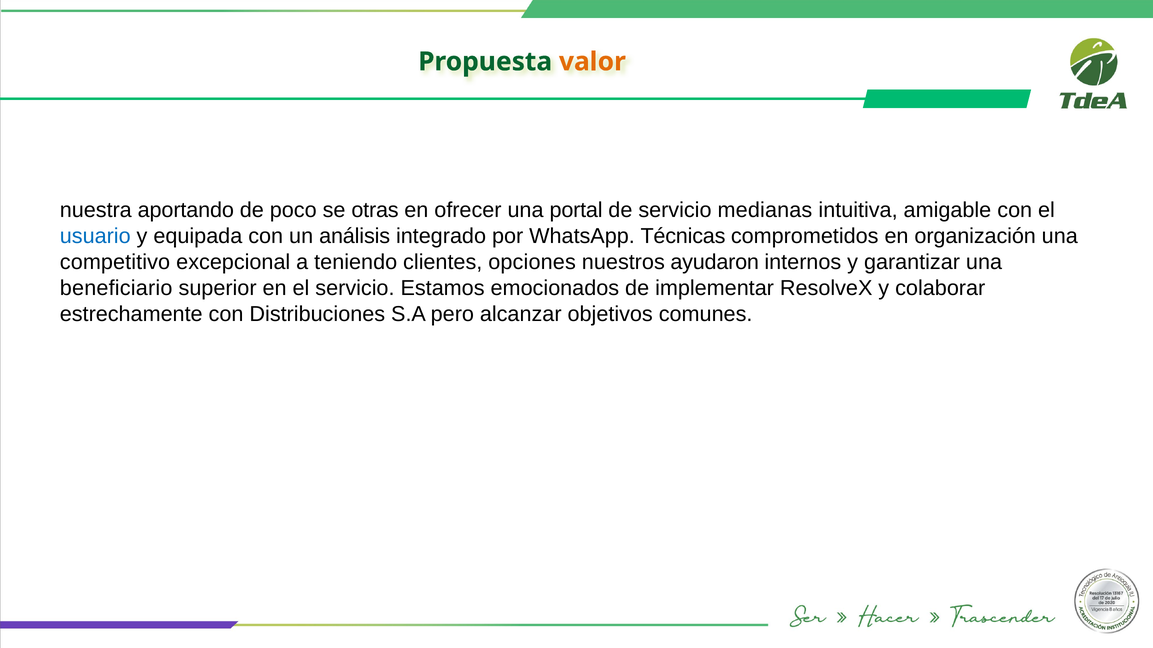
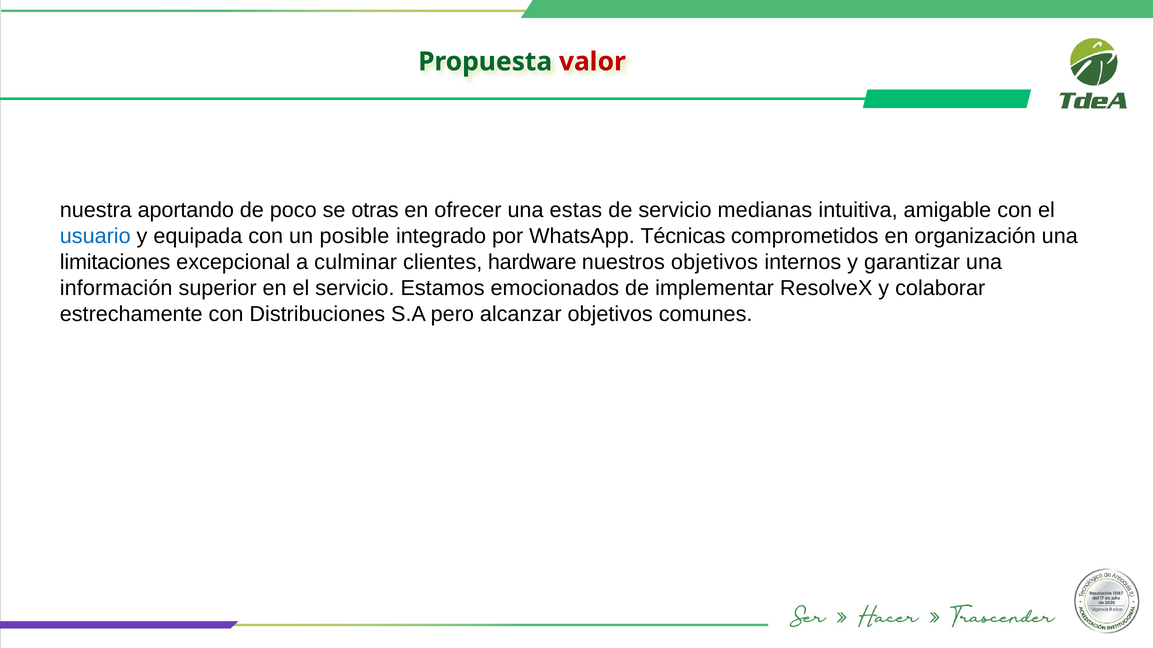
valor colour: orange -> red
portal: portal -> estas
análisis: análisis -> posible
competitivo: competitivo -> limitaciones
teniendo: teniendo -> culminar
opciones: opciones -> hardware
nuestros ayudaron: ayudaron -> objetivos
beneficiario: beneficiario -> información
